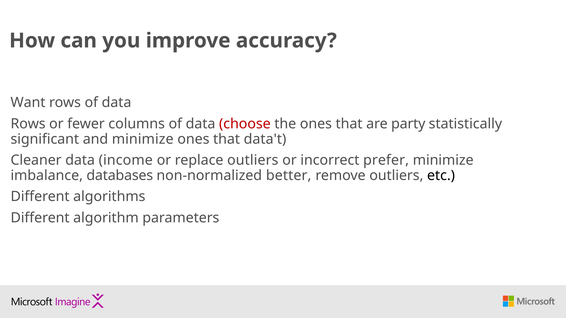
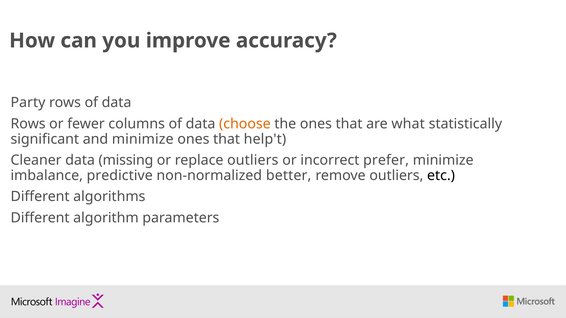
Want: Want -> Party
choose colour: red -> orange
party: party -> what
data't: data't -> help't
income: income -> missing
databases: databases -> predictive
